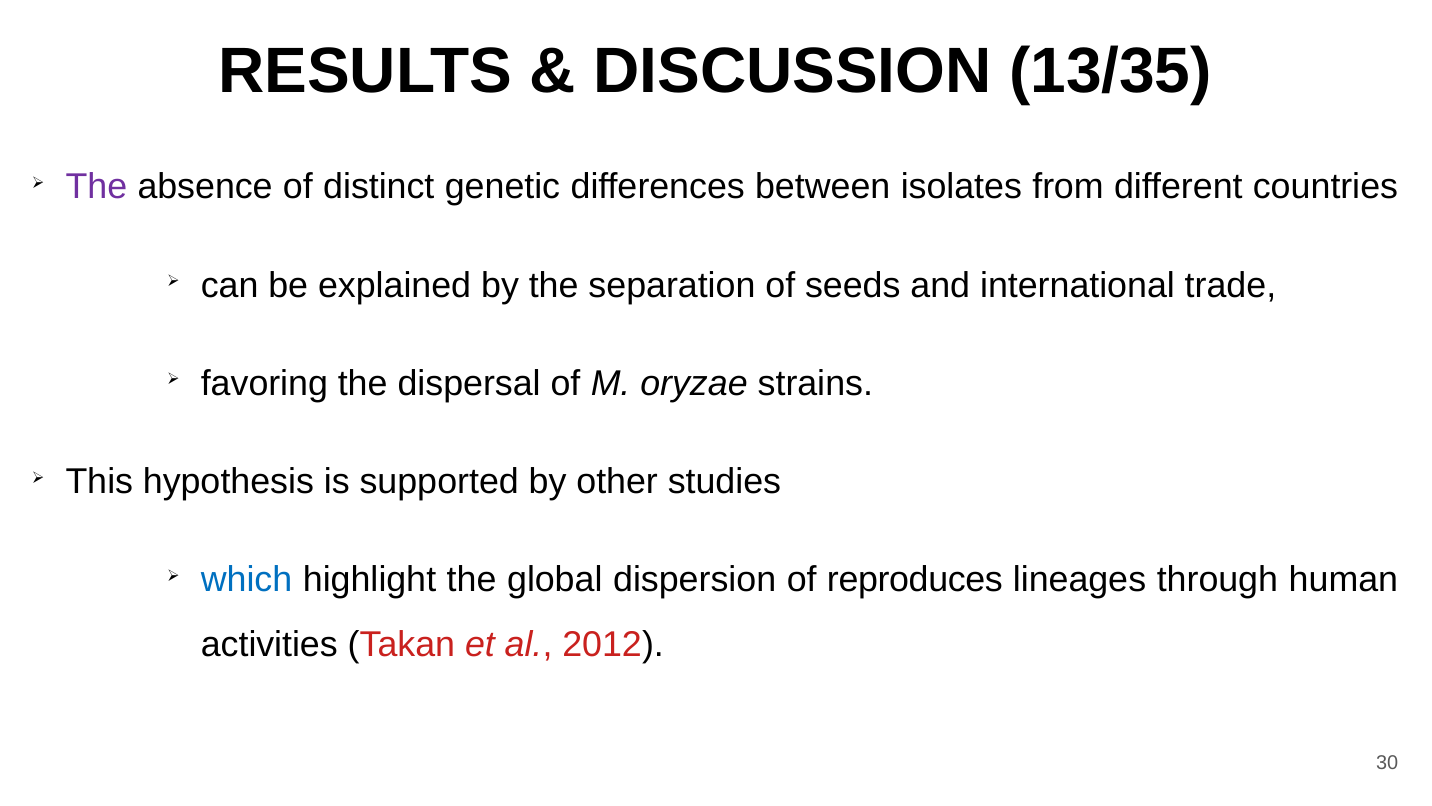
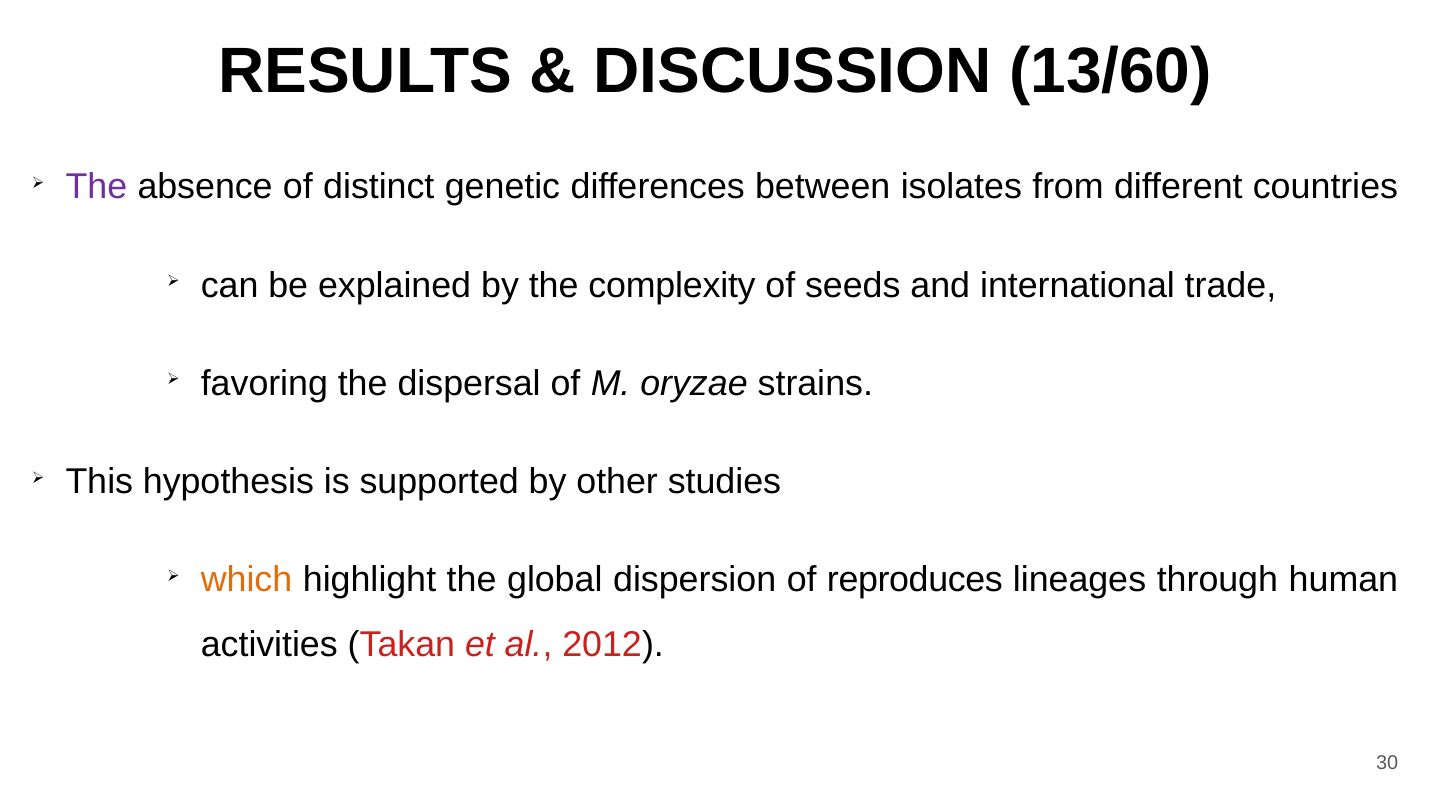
13/35: 13/35 -> 13/60
separation: separation -> complexity
which colour: blue -> orange
